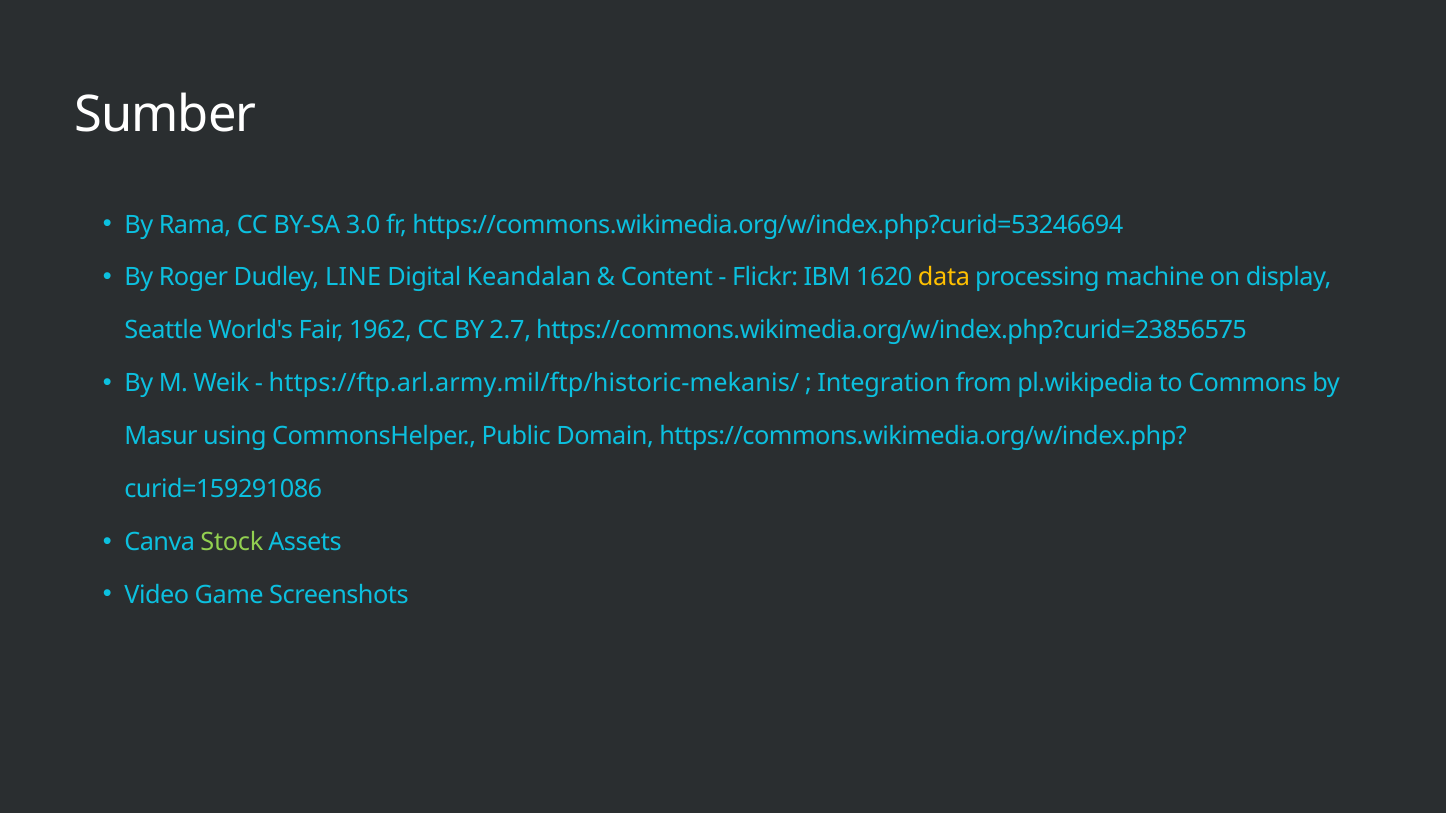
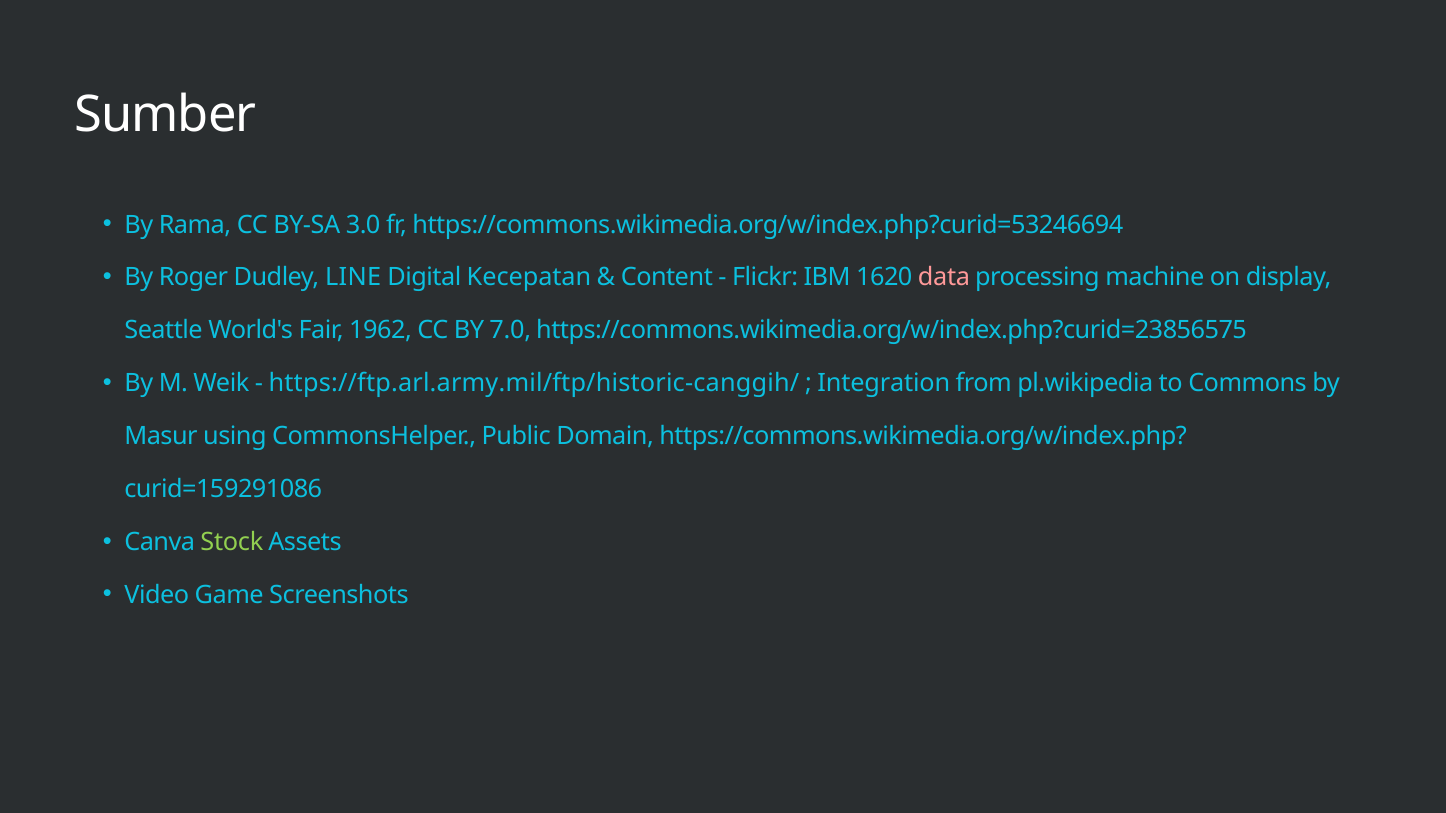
Keandalan: Keandalan -> Kecepatan
data colour: yellow -> pink
2.7: 2.7 -> 7.0
https://ftp.arl.army.mil/ftp/historic-mekanis/: https://ftp.arl.army.mil/ftp/historic-mekanis/ -> https://ftp.arl.army.mil/ftp/historic-canggih/
